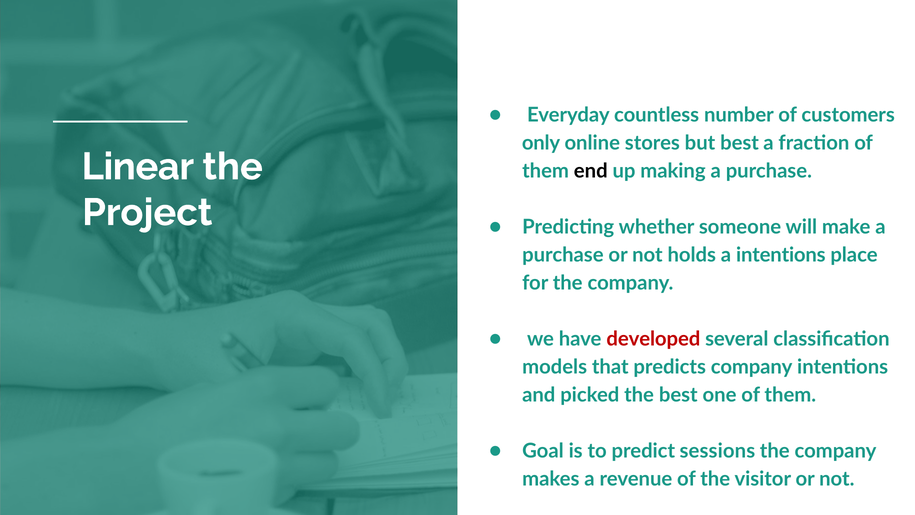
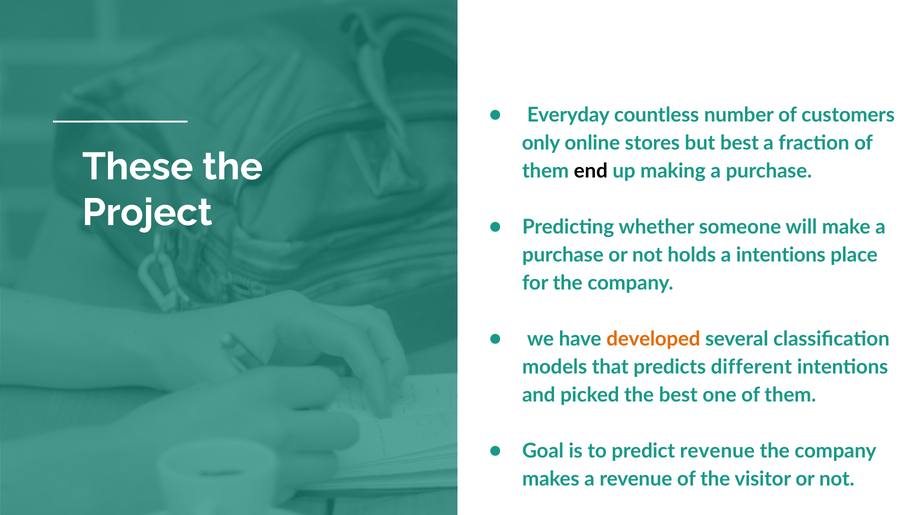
Linear: Linear -> These
developed colour: red -> orange
predicts company: company -> different
predict sessions: sessions -> revenue
